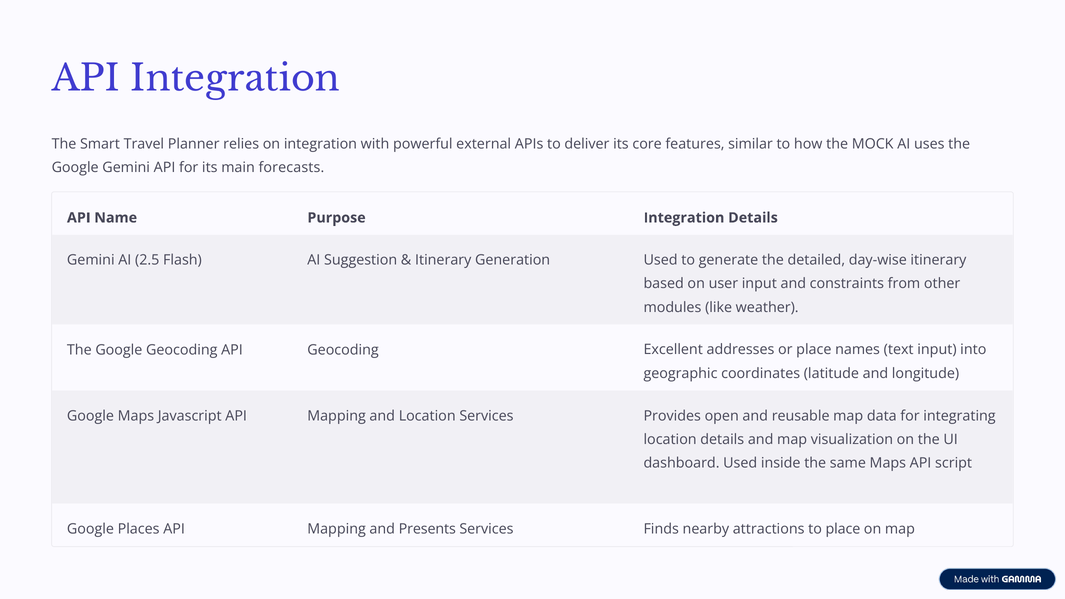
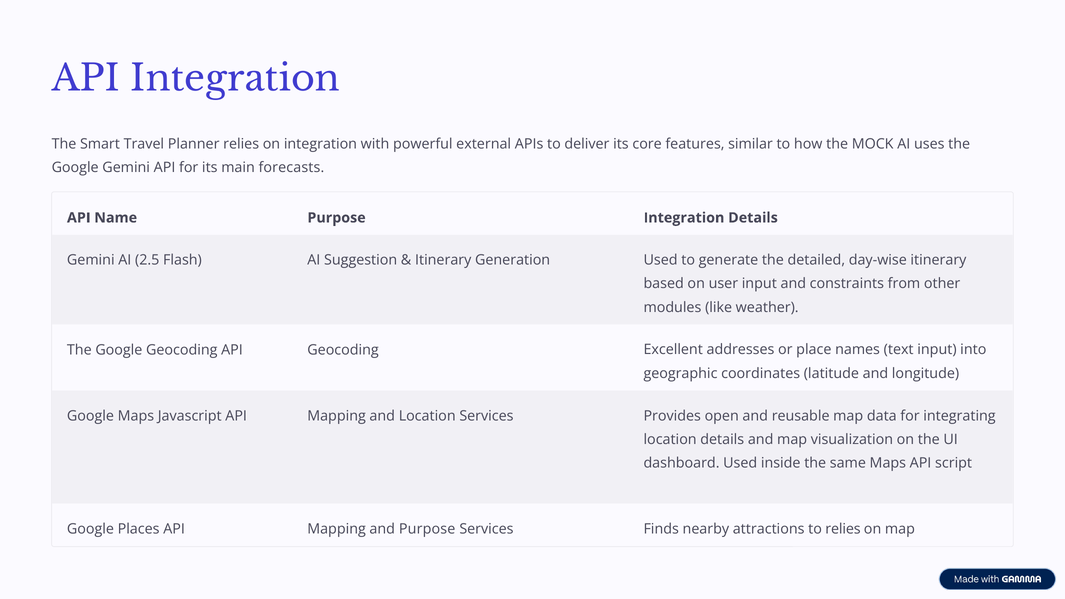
and Presents: Presents -> Purpose
to place: place -> relies
